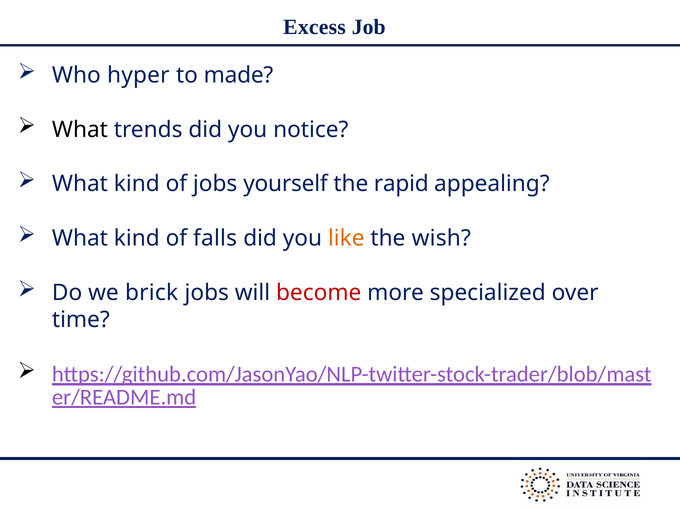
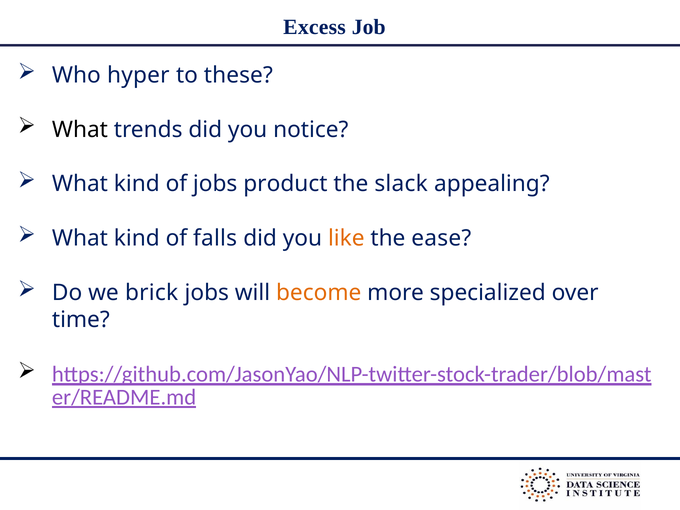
made: made -> these
yourself: yourself -> product
rapid: rapid -> slack
wish: wish -> ease
become colour: red -> orange
